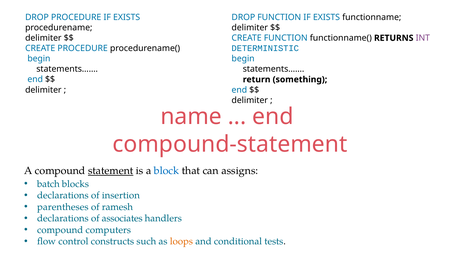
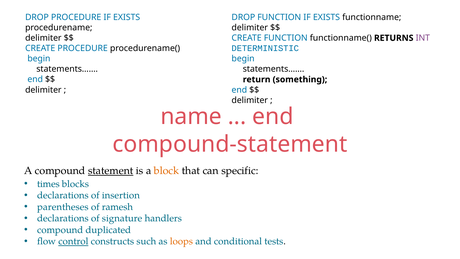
block colour: blue -> orange
assigns: assigns -> specific
batch: batch -> times
associates: associates -> signature
computers: computers -> duplicated
control underline: none -> present
